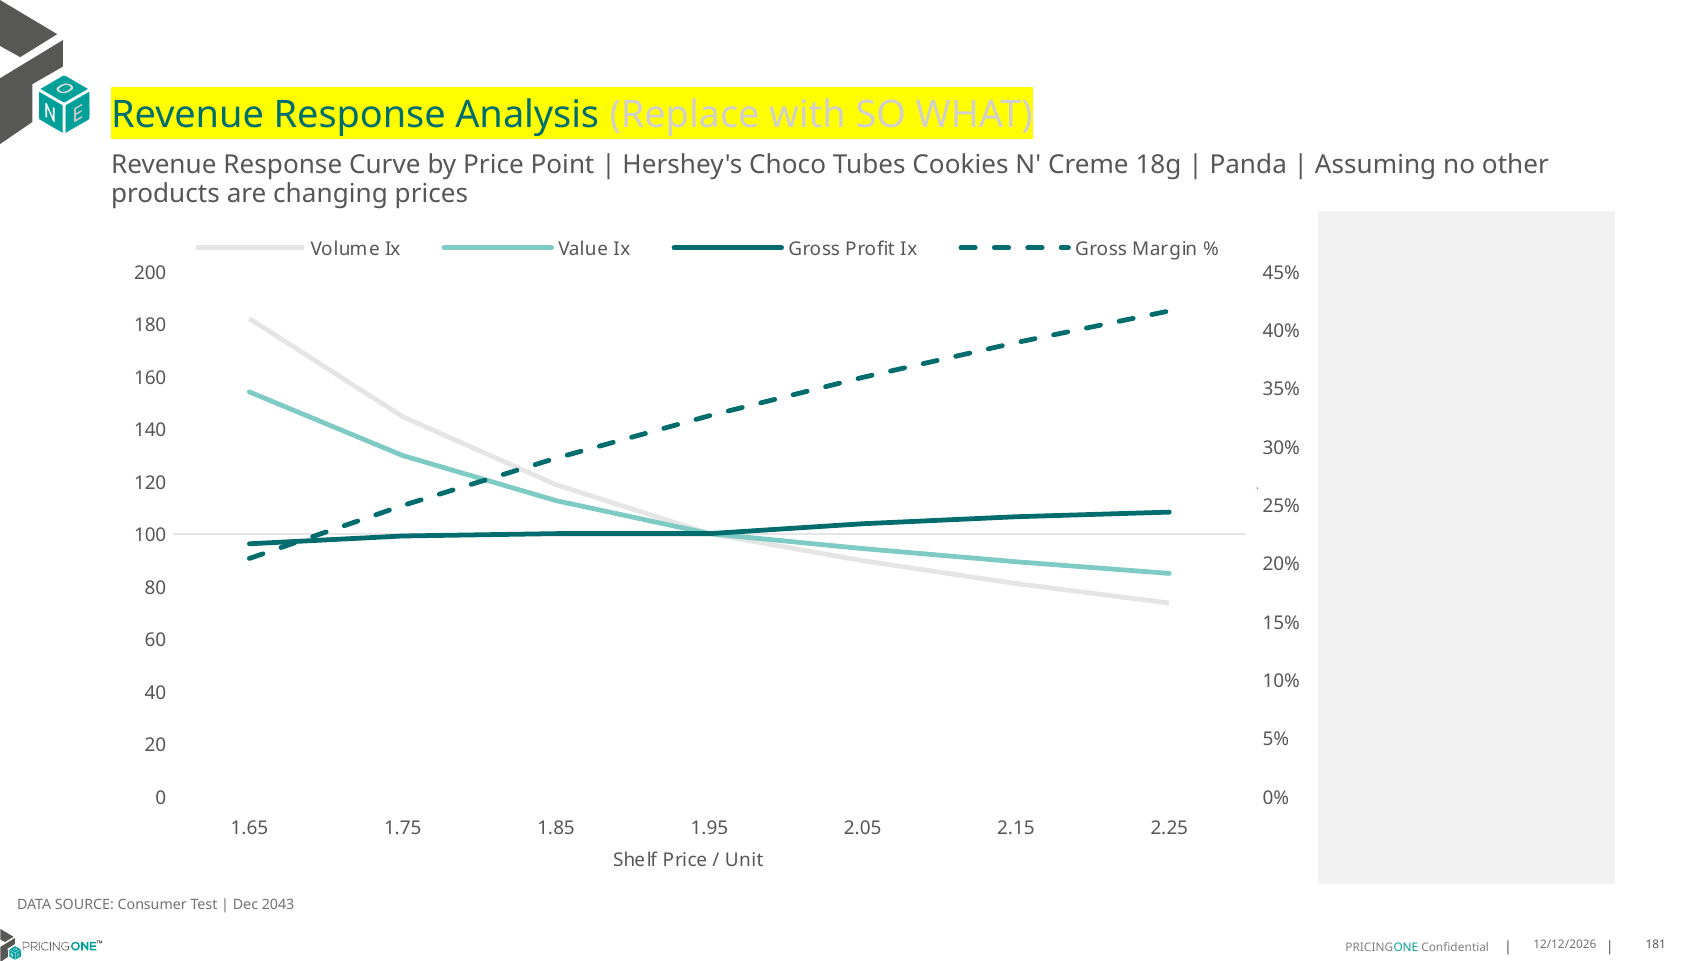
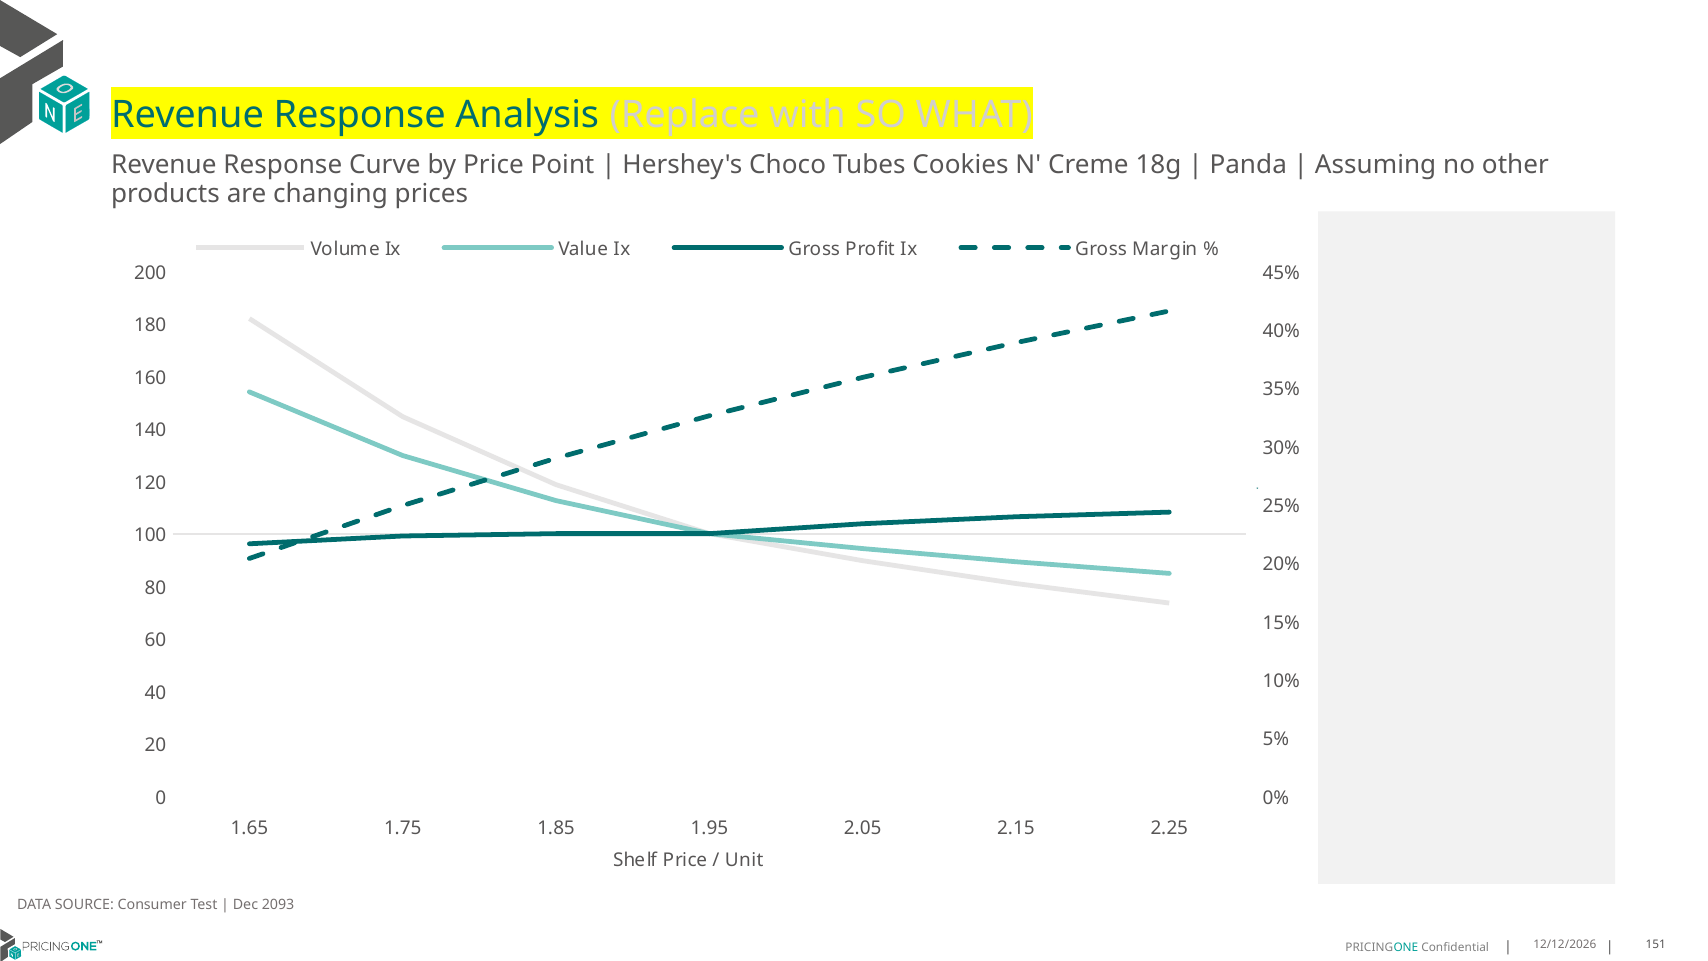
2043: 2043 -> 2093
181: 181 -> 151
